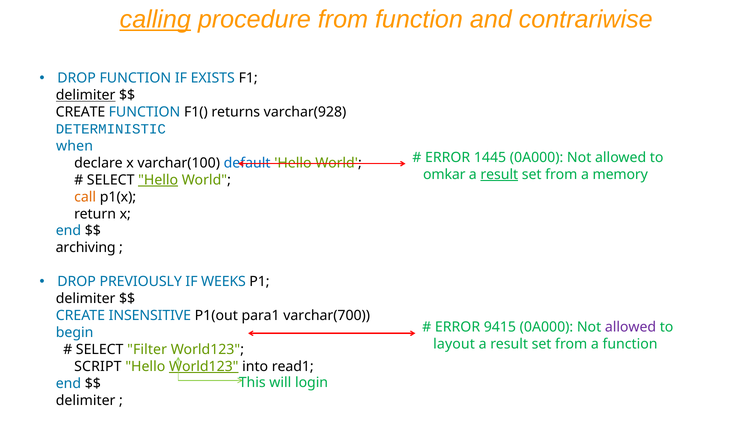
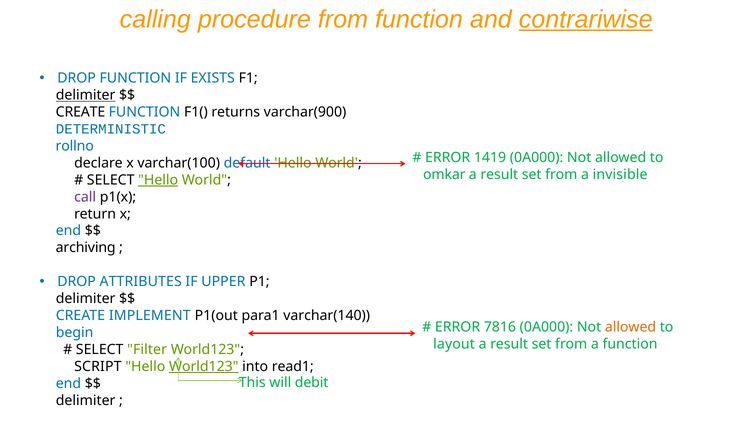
calling underline: present -> none
contrariwise underline: none -> present
varchar(928: varchar(928 -> varchar(900
when: when -> rollno
1445: 1445 -> 1419
result at (499, 174) underline: present -> none
memory: memory -> invisible
call colour: orange -> purple
PREVIOUSLY: PREVIOUSLY -> ATTRIBUTES
WEEKS: WEEKS -> UPPER
INSENSITIVE: INSENSITIVE -> IMPLEMENT
varchar(700: varchar(700 -> varchar(140
9415: 9415 -> 7816
allowed at (631, 327) colour: purple -> orange
login: login -> debit
